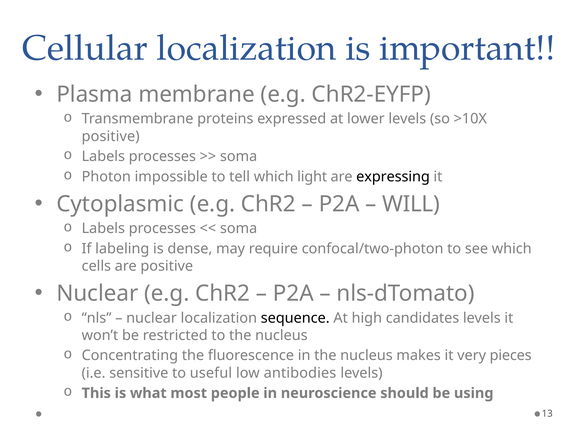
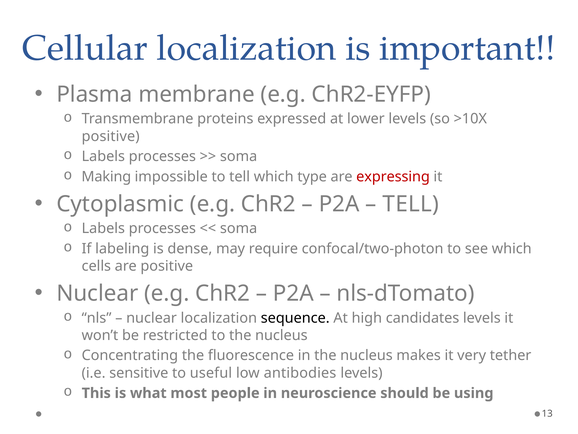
Photon: Photon -> Making
light: light -> type
expressing colour: black -> red
WILL at (411, 204): WILL -> TELL
pieces: pieces -> tether
